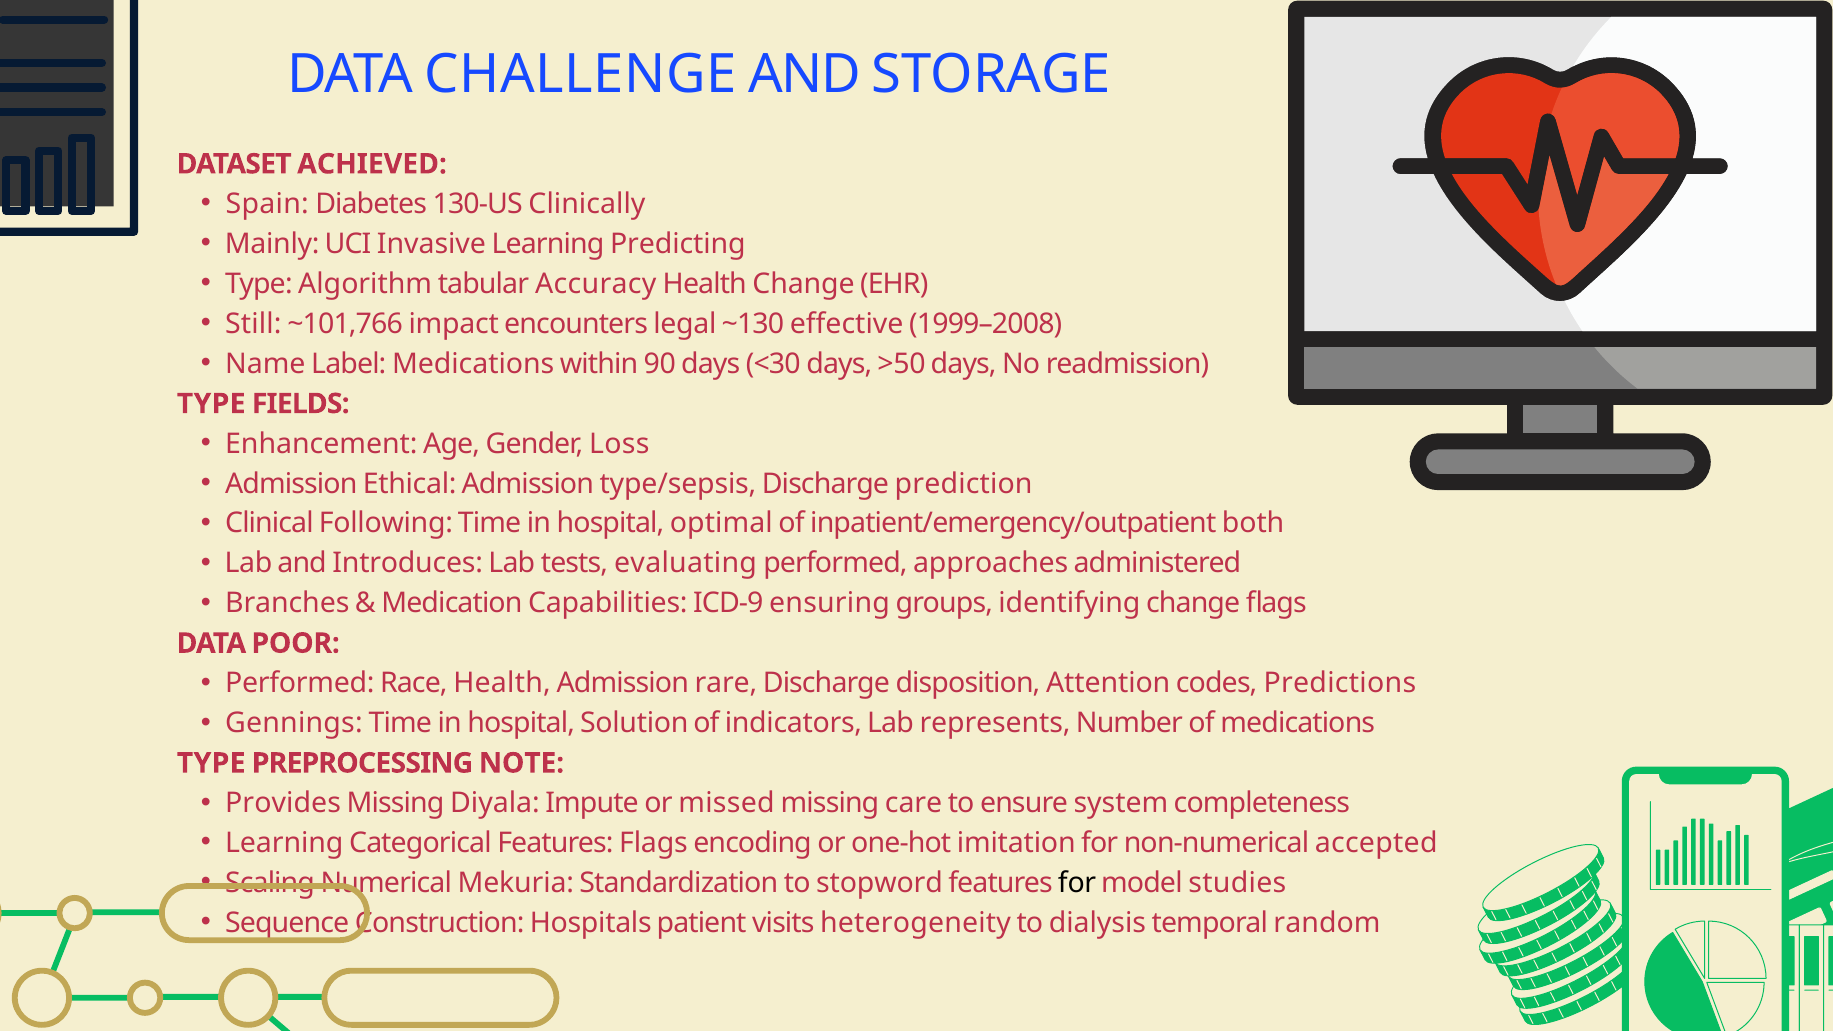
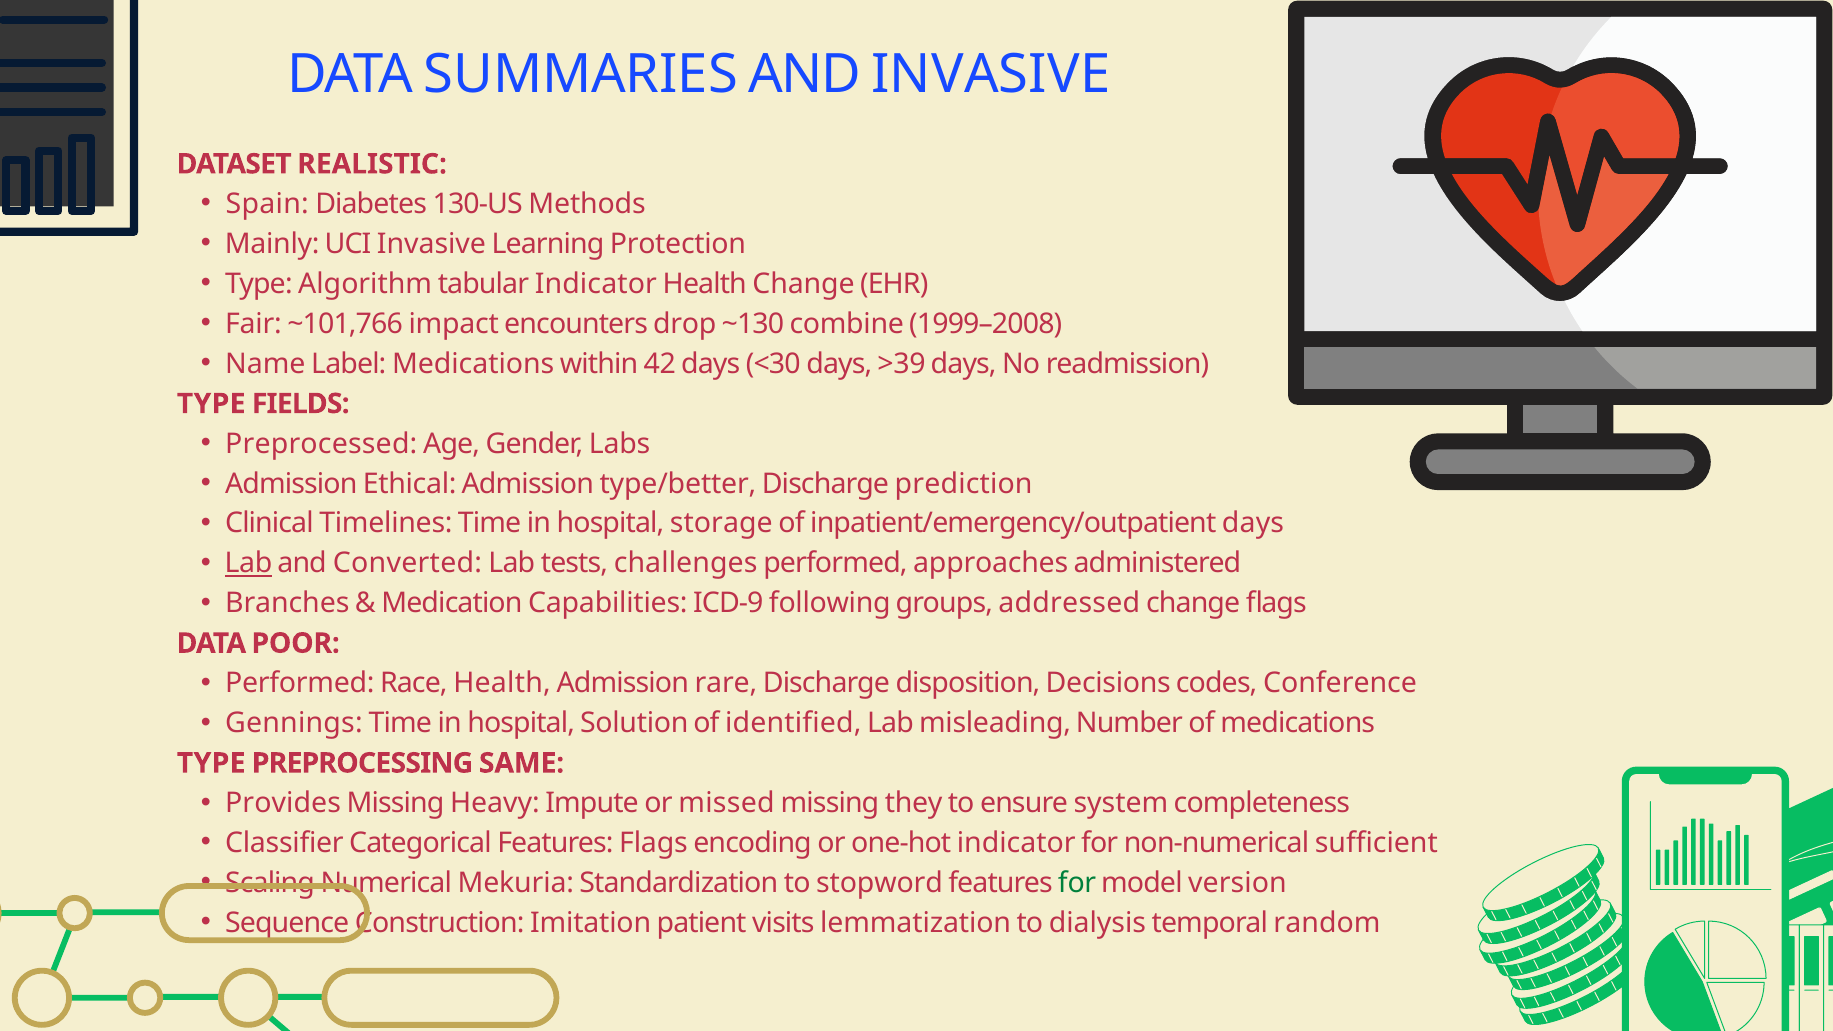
CHALLENGE: CHALLENGE -> SUMMARIES
AND STORAGE: STORAGE -> INVASIVE
ACHIEVED: ACHIEVED -> REALISTIC
Clinically: Clinically -> Methods
Predicting: Predicting -> Protection
tabular Accuracy: Accuracy -> Indicator
Still: Still -> Fair
legal: legal -> drop
effective: effective -> combine
90: 90 -> 42
>50: >50 -> >39
Enhancement: Enhancement -> Preprocessed
Loss: Loss -> Labs
type/sepsis: type/sepsis -> type/better
Following: Following -> Timelines
optimal: optimal -> storage
inpatient/emergency/outpatient both: both -> days
Lab at (249, 564) underline: none -> present
Introduces: Introduces -> Converted
evaluating: evaluating -> challenges
ensuring: ensuring -> following
identifying: identifying -> addressed
Attention: Attention -> Decisions
Predictions: Predictions -> Conference
indicators: indicators -> identified
represents: represents -> misleading
NOTE: NOTE -> SAME
Diyala: Diyala -> Heavy
care: care -> they
Learning at (284, 843): Learning -> Classifier
one-hot imitation: imitation -> indicator
accepted: accepted -> sufficient
for at (1077, 883) colour: black -> green
studies: studies -> version
Hospitals: Hospitals -> Imitation
heterogeneity: heterogeneity -> lemmatization
